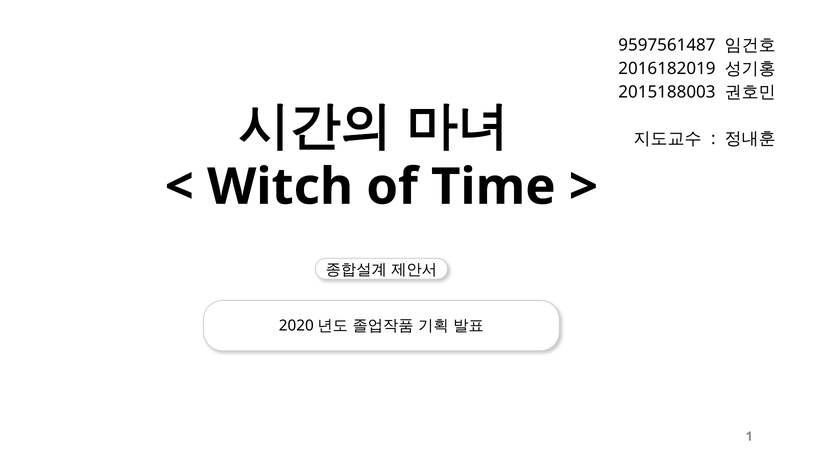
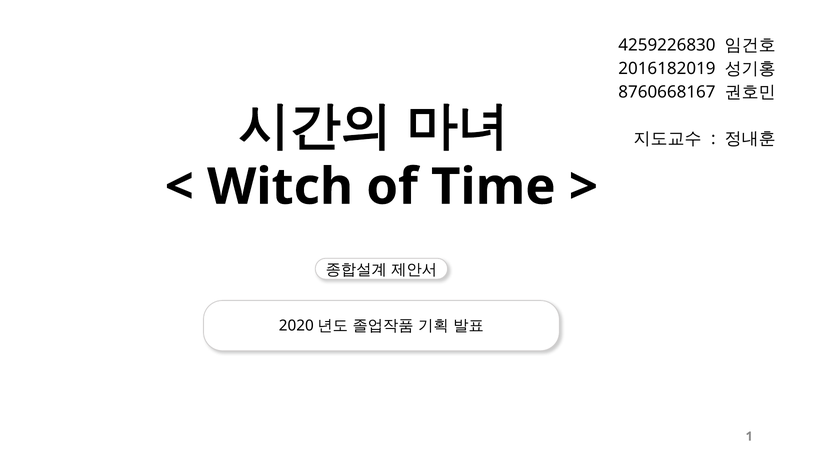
9597561487: 9597561487 -> 4259226830
2015188003: 2015188003 -> 8760668167
